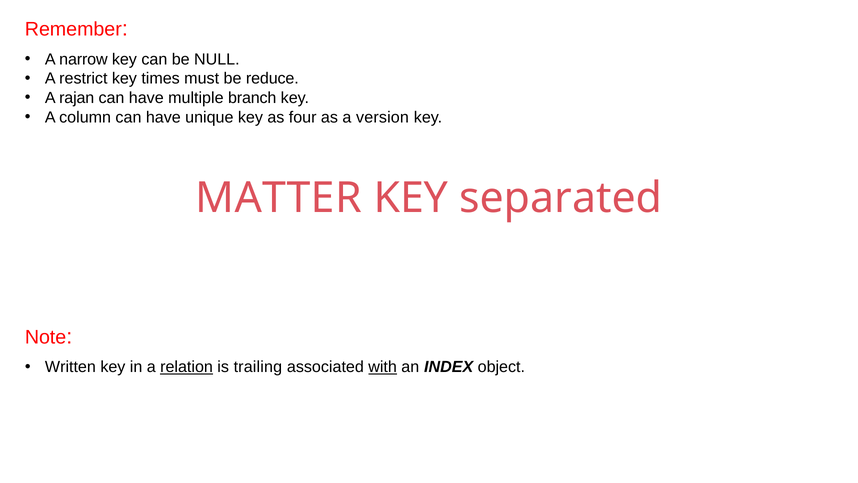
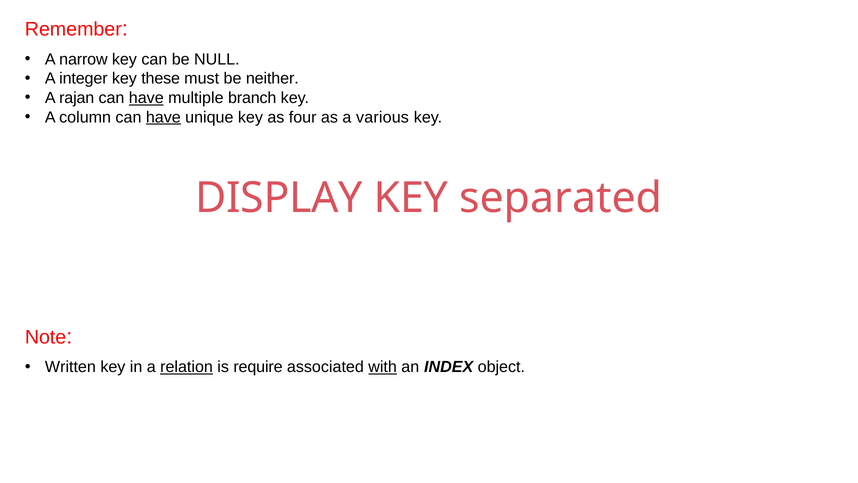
restrict: restrict -> integer
times: times -> these
reduce: reduce -> neither
have at (146, 98) underline: none -> present
have at (163, 117) underline: none -> present
version: version -> various
MATTER: MATTER -> DISPLAY
trailing: trailing -> require
